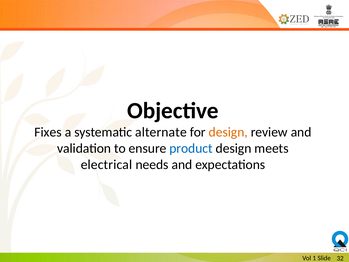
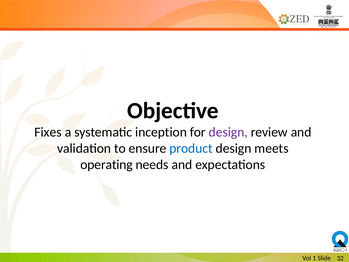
alternate: alternate -> inception
design at (228, 132) colour: orange -> purple
electrical: electrical -> operating
